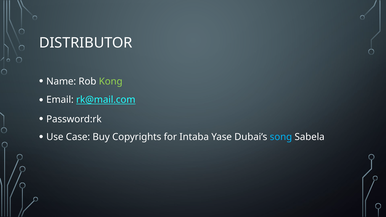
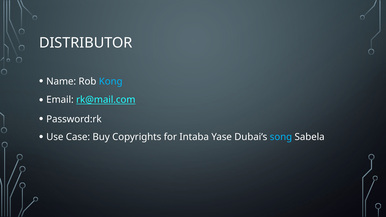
Kong colour: light green -> light blue
